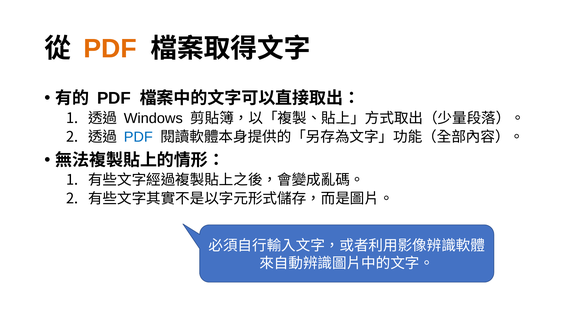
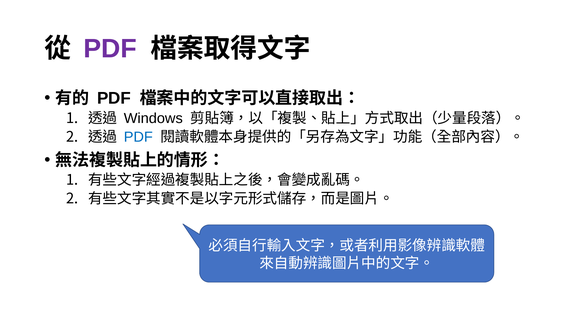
PDF at (110, 49) colour: orange -> purple
